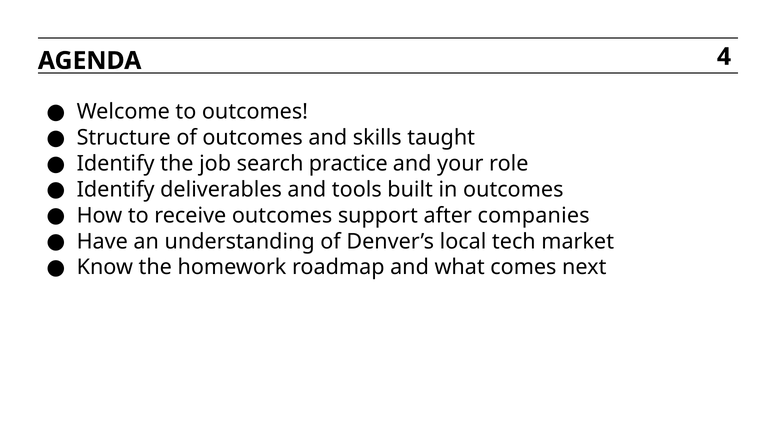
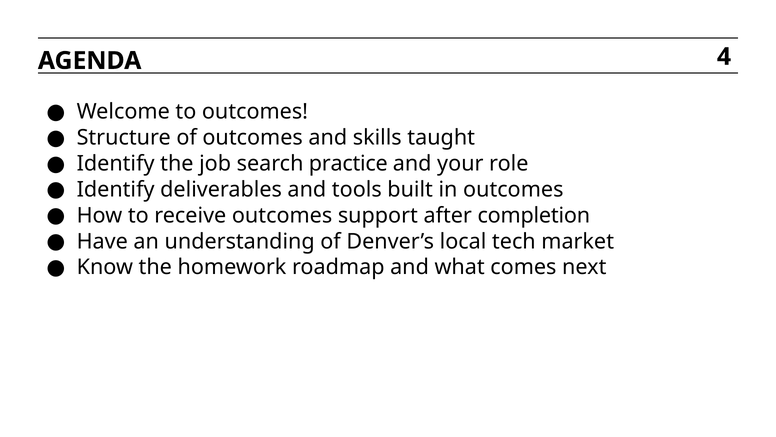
companies: companies -> completion
